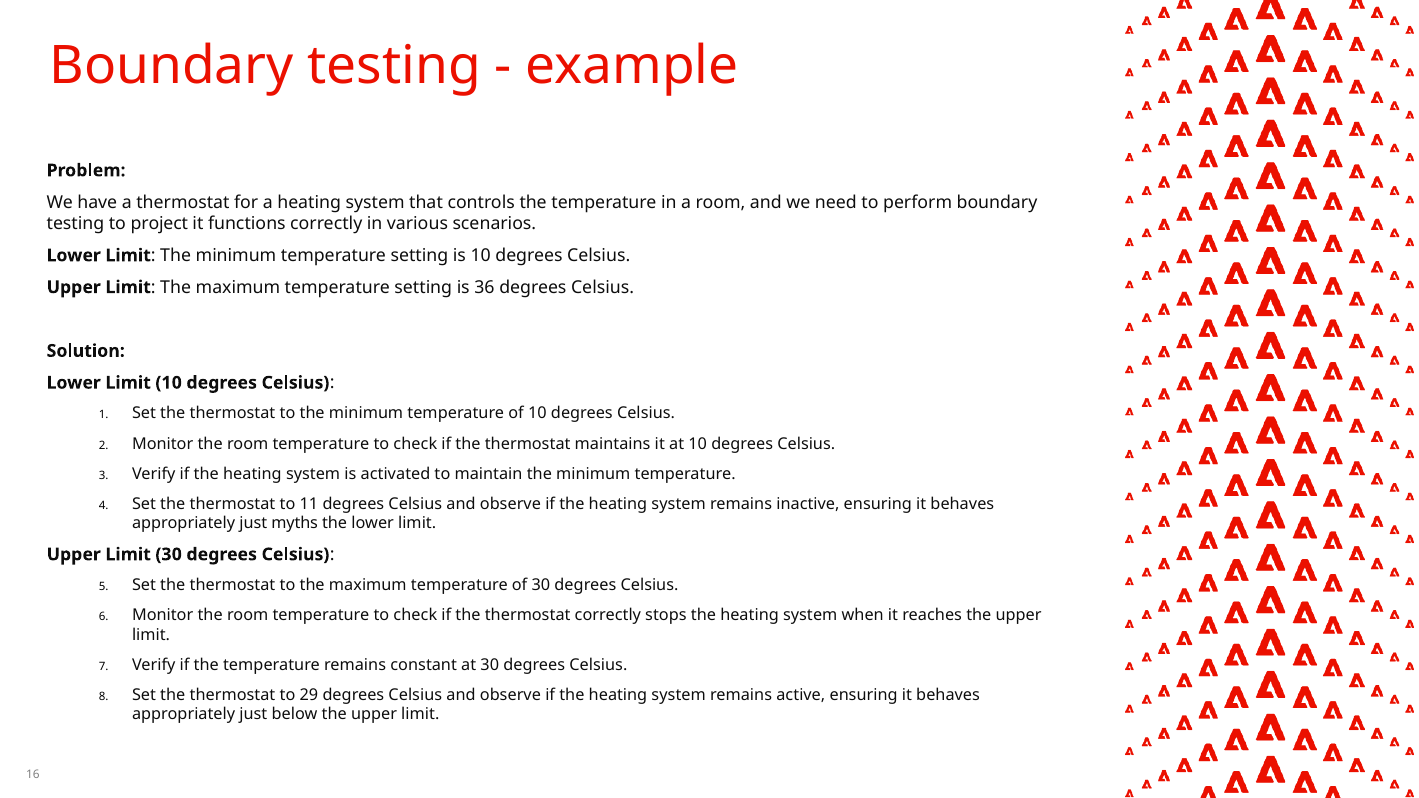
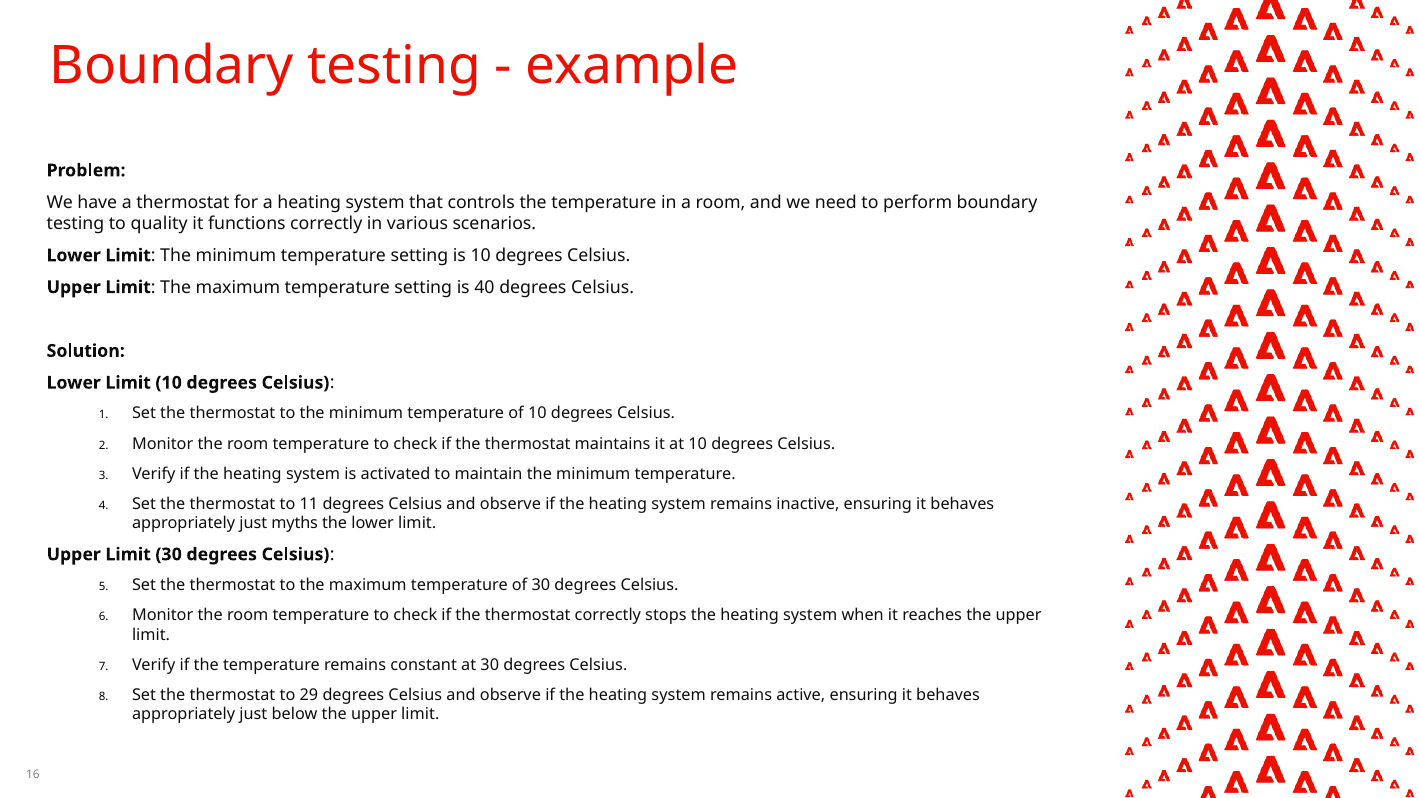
project: project -> quality
36: 36 -> 40
